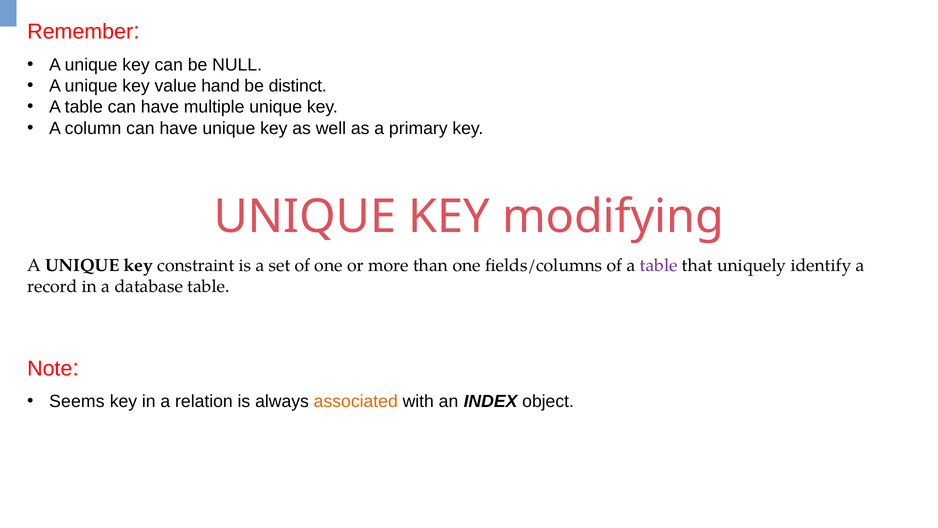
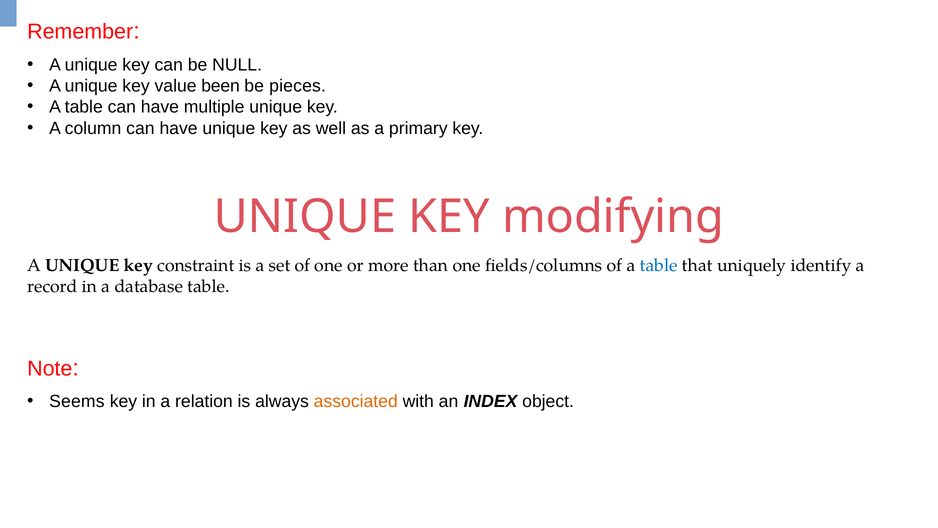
hand: hand -> been
distinct: distinct -> pieces
table at (659, 265) colour: purple -> blue
